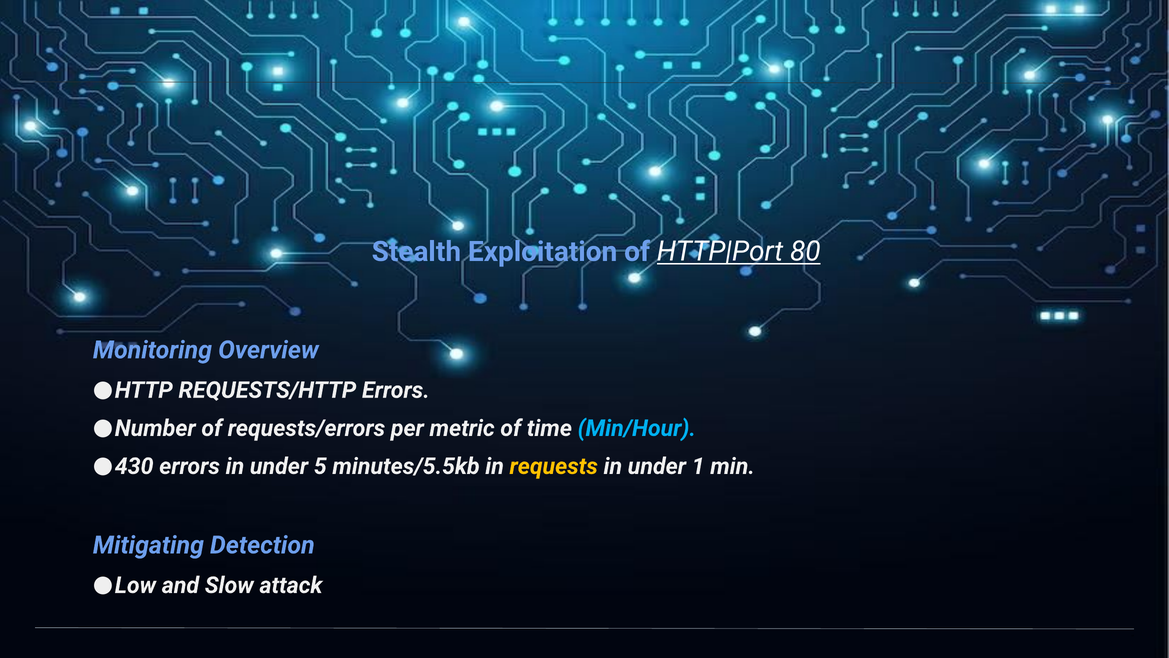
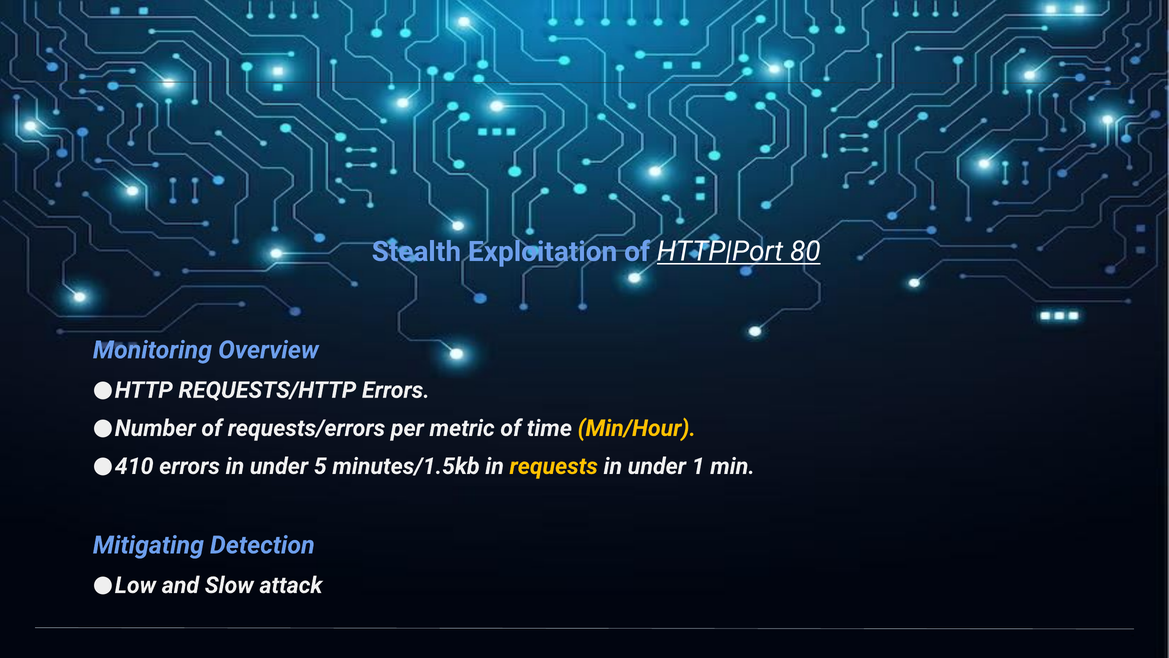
Min/Hour colour: light blue -> yellow
430: 430 -> 410
minutes/5.5kb: minutes/5.5kb -> minutes/1.5kb
